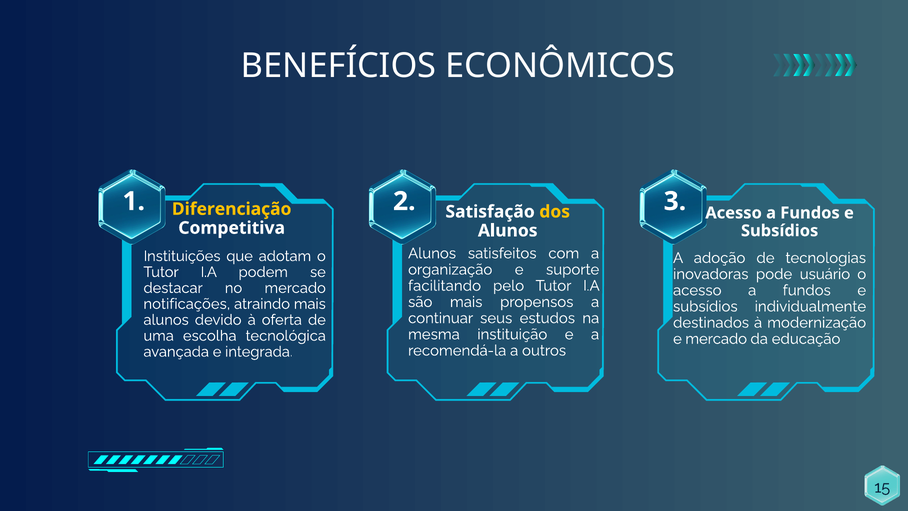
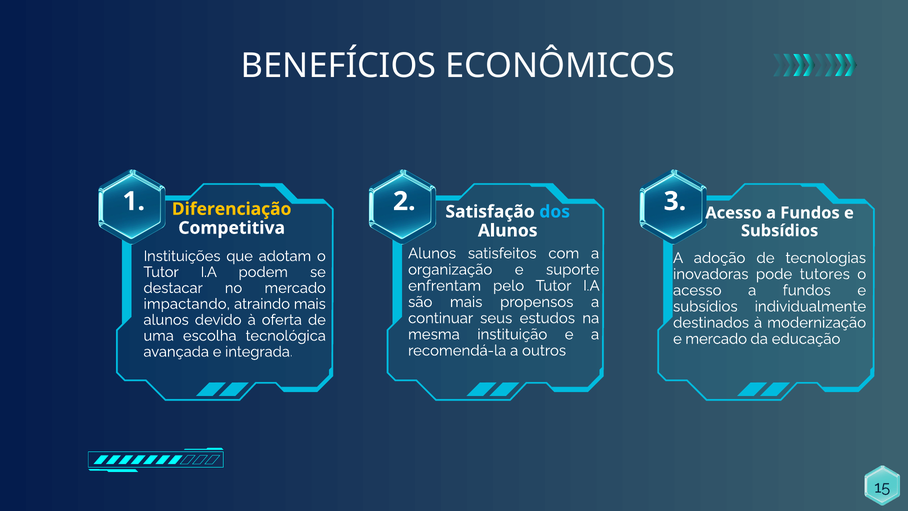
dos colour: yellow -> light blue
usuário: usuário -> tutores
facilitando: facilitando -> enfrentam
notificações: notificações -> impactando
